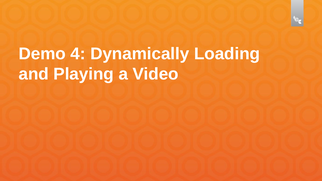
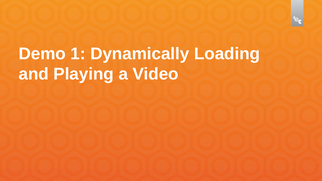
4: 4 -> 1
